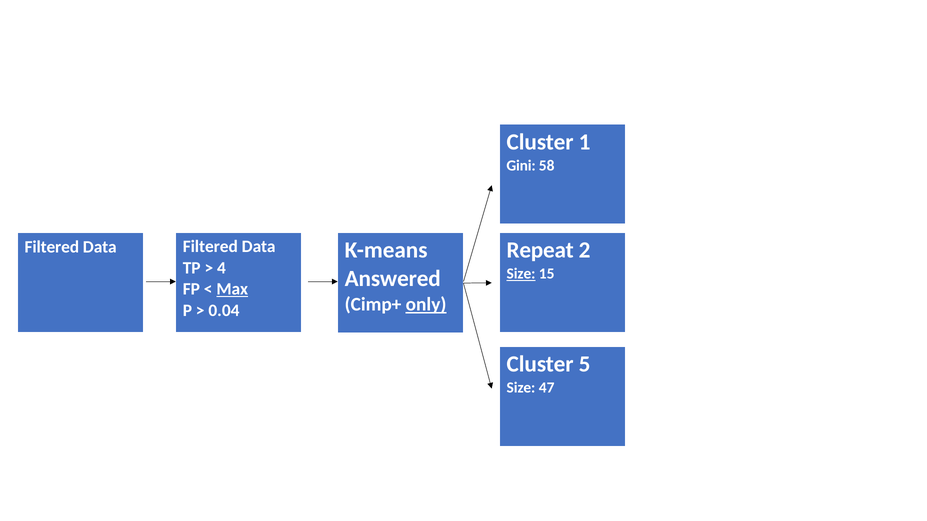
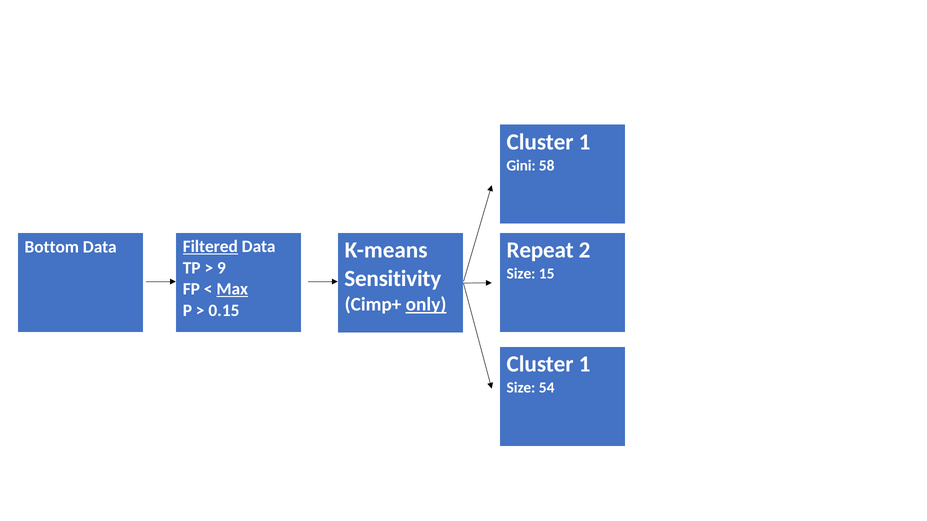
Filtered at (52, 247): Filtered -> Bottom
Filtered at (210, 247) underline: none -> present
4: 4 -> 9
Size at (521, 274) underline: present -> none
Answered: Answered -> Sensitivity
0.04: 0.04 -> 0.15
5 at (585, 365): 5 -> 1
47: 47 -> 54
